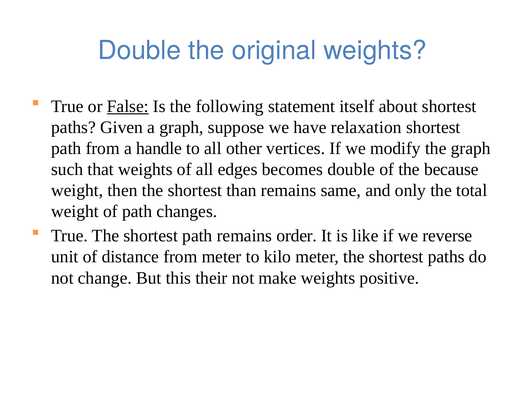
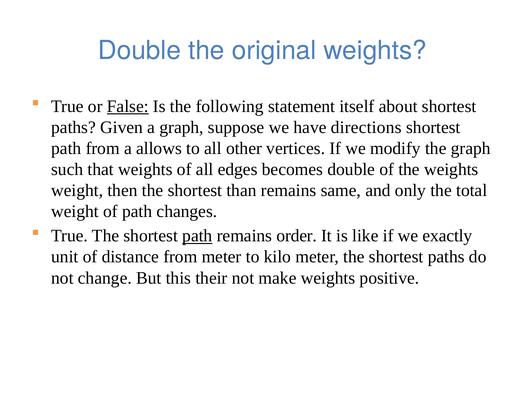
relaxation: relaxation -> directions
handle: handle -> allows
the because: because -> weights
path at (197, 236) underline: none -> present
reverse: reverse -> exactly
